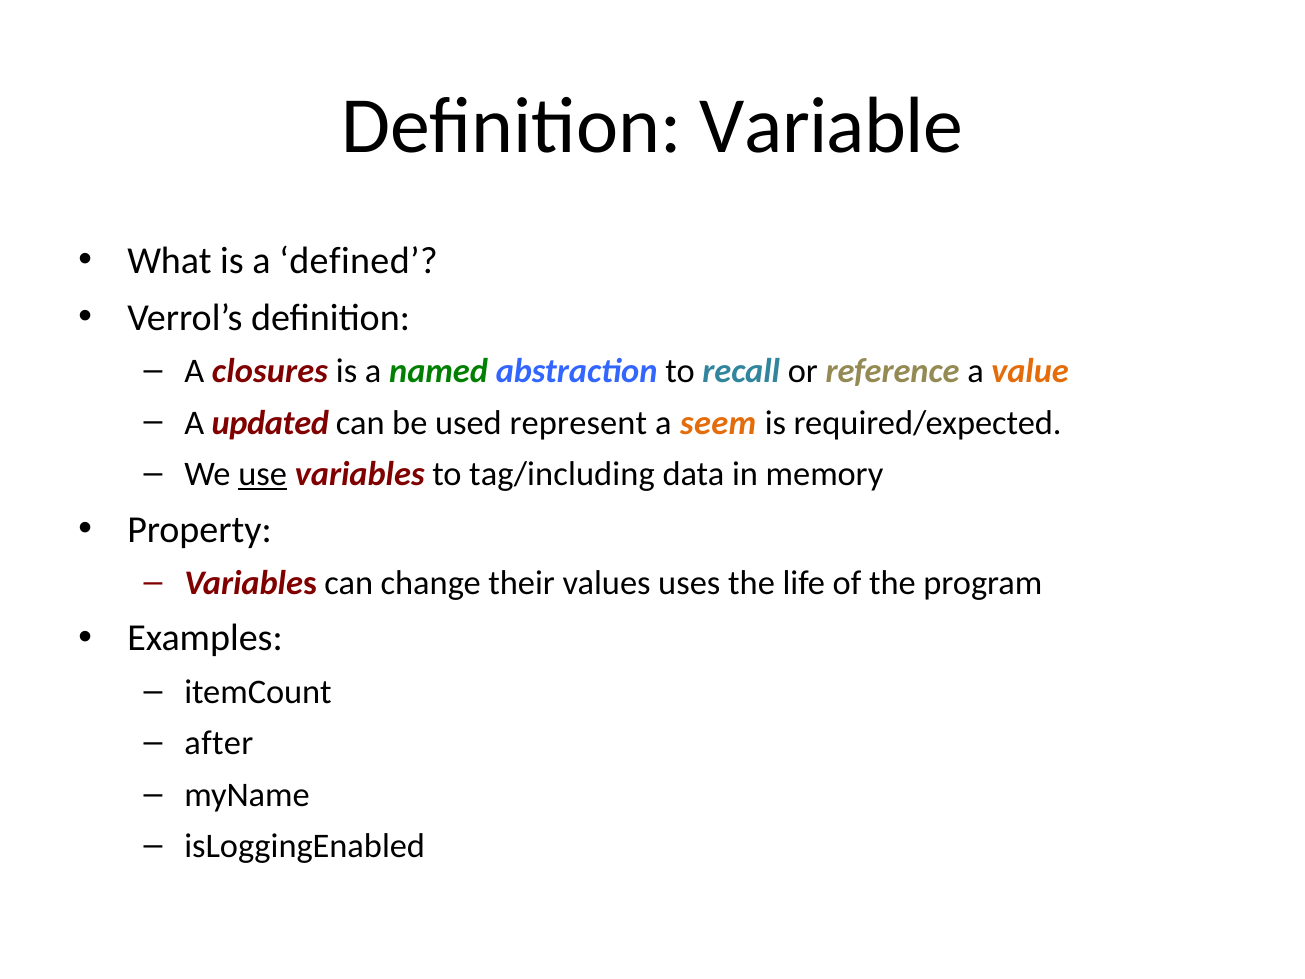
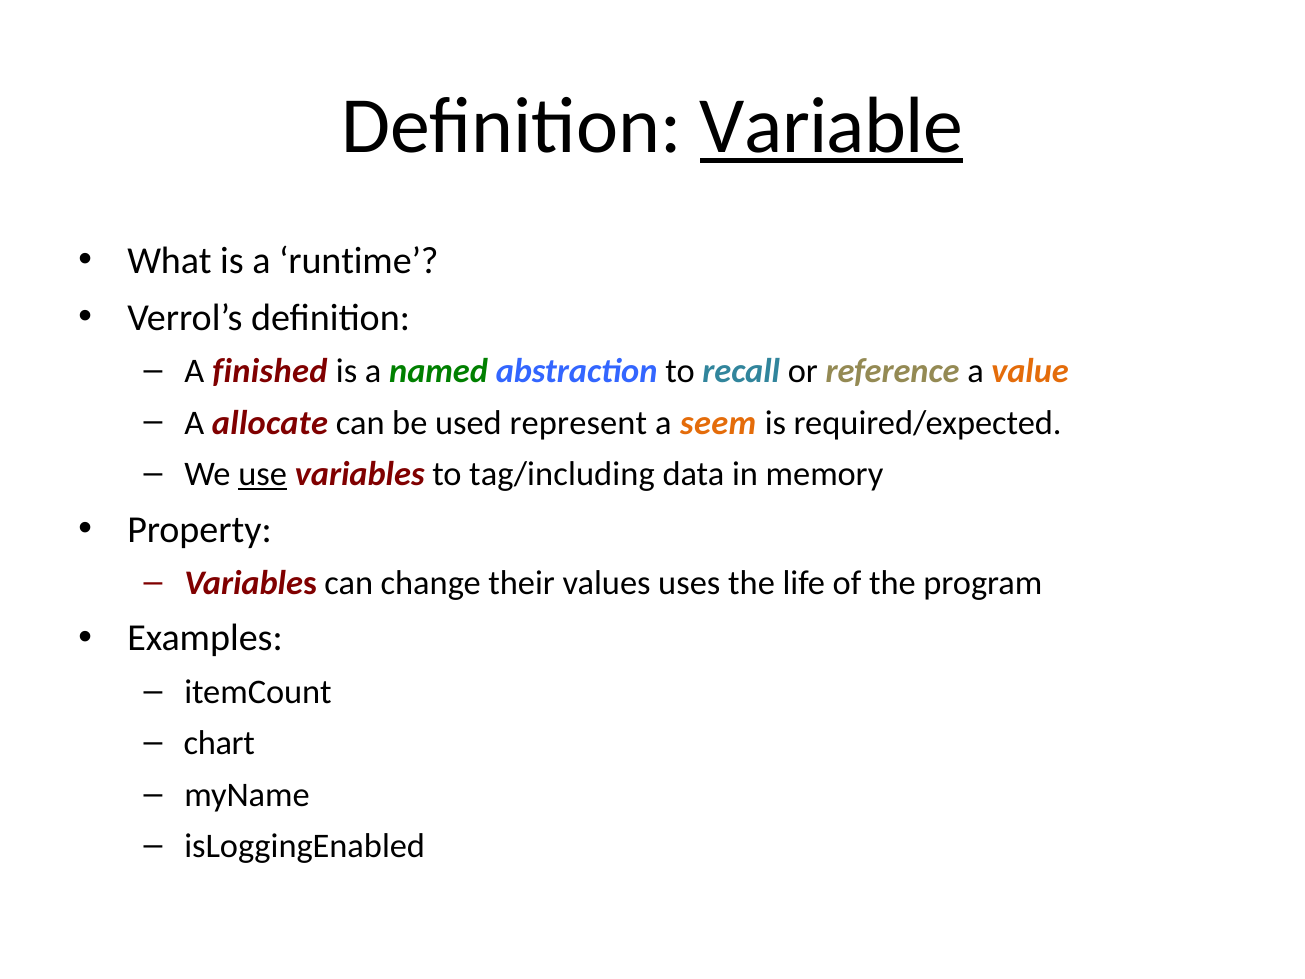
Variable underline: none -> present
defined: defined -> runtime
closures: closures -> finished
updated: updated -> allocate
after: after -> chart
